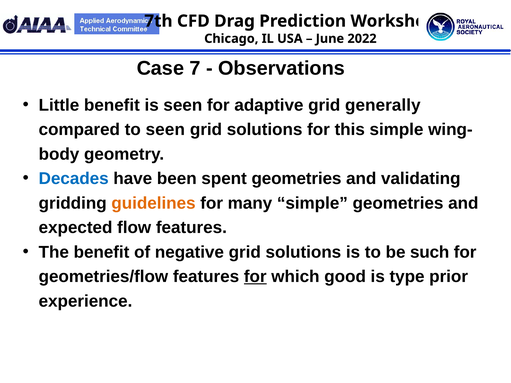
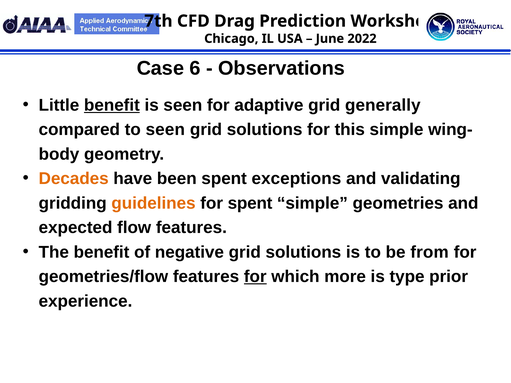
7: 7 -> 6
benefit at (112, 105) underline: none -> present
Decades colour: blue -> orange
spent geometries: geometries -> exceptions
for many: many -> spent
such: such -> from
good: good -> more
